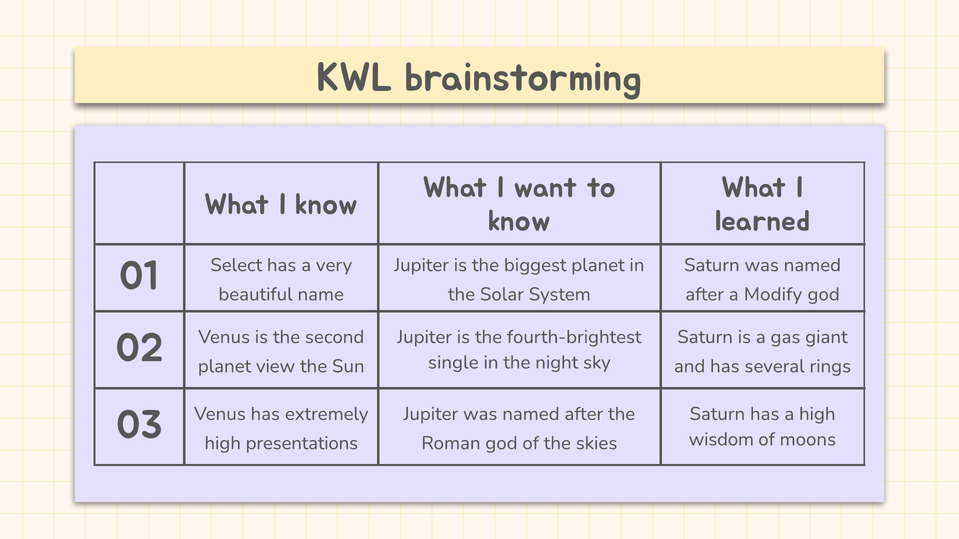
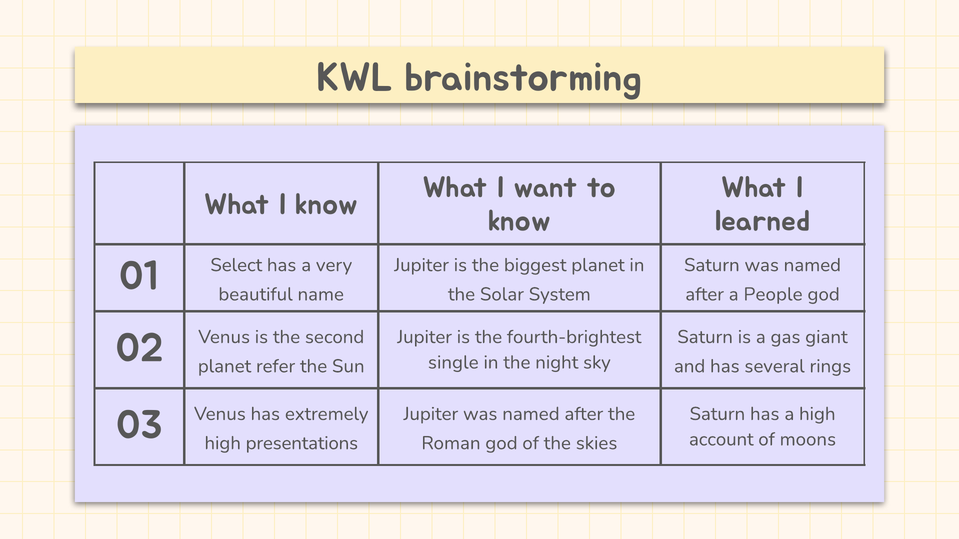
Modify: Modify -> People
view: view -> refer
wisdom: wisdom -> account
